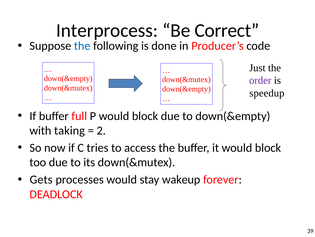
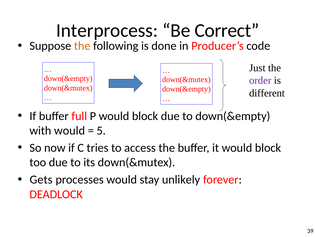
the at (82, 46) colour: blue -> orange
speedup: speedup -> different
with taking: taking -> would
2: 2 -> 5
wakeup: wakeup -> unlikely
